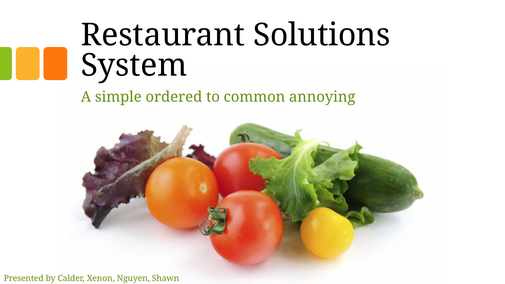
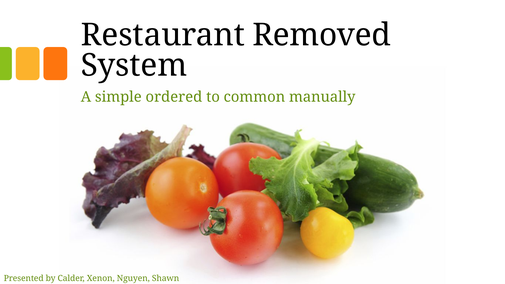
Solutions: Solutions -> Removed
annoying: annoying -> manually
